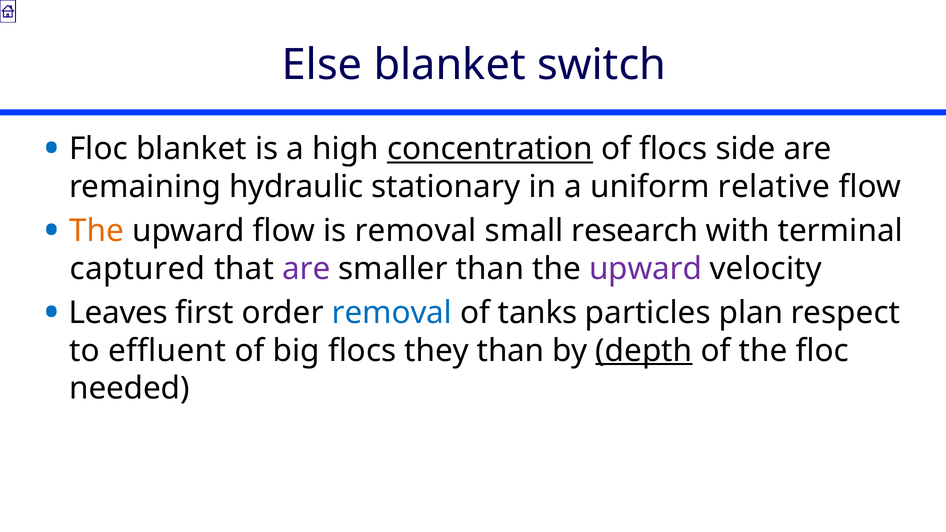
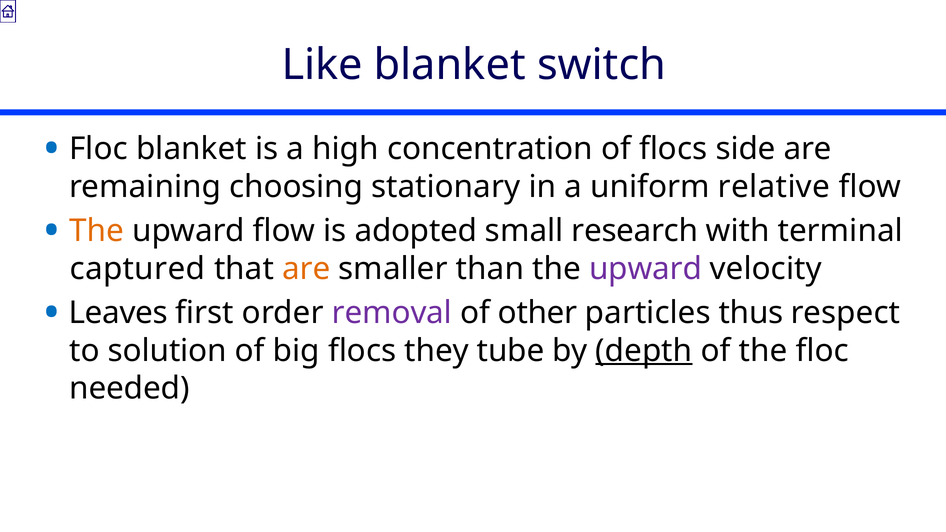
Else: Else -> Like
concentration underline: present -> none
hydraulic: hydraulic -> choosing
is removal: removal -> adopted
are at (306, 269) colour: purple -> orange
removal at (392, 313) colour: blue -> purple
tanks: tanks -> other
plan: plan -> thus
effluent: effluent -> solution
they than: than -> tube
